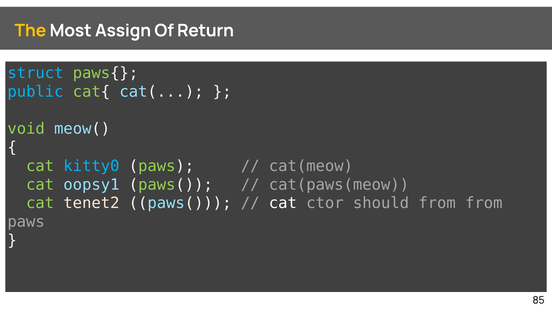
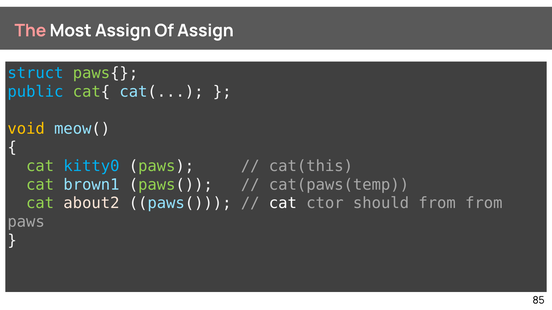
The colour: yellow -> pink
Of Return: Return -> Assign
void colour: light green -> yellow
cat(meow: cat(meow -> cat(this
oopsy1: oopsy1 -> brown1
cat(paws(meow: cat(paws(meow -> cat(paws(temp
tenet2: tenet2 -> about2
